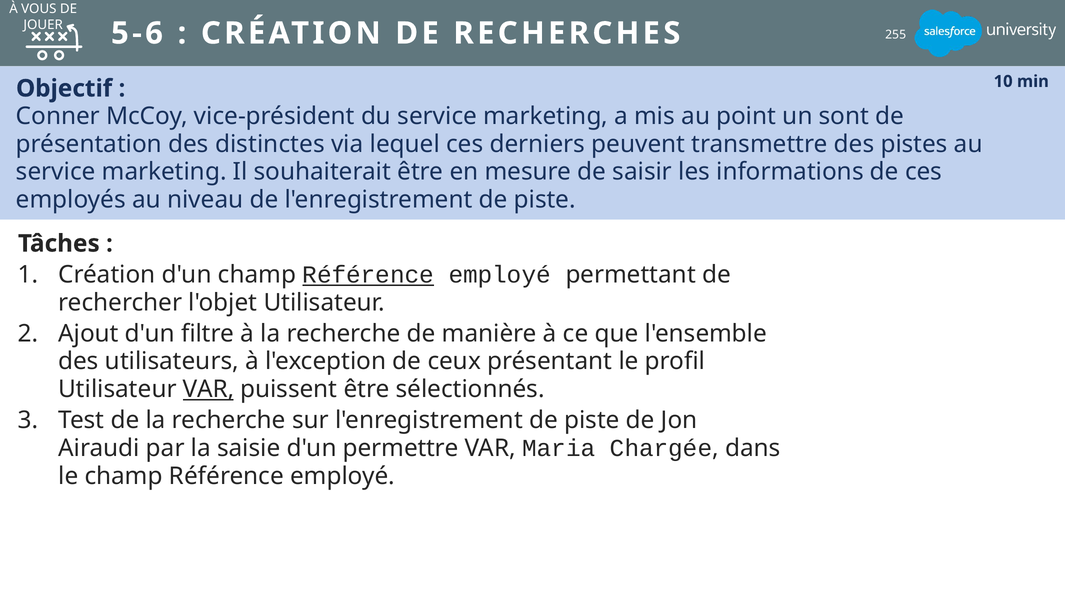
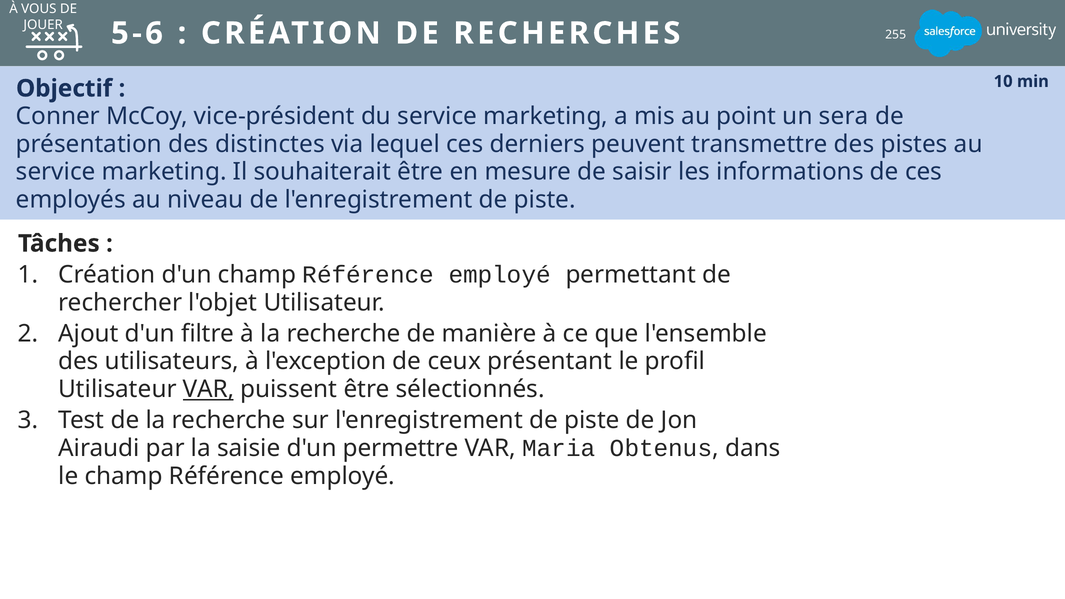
sont: sont -> sera
Référence at (368, 275) underline: present -> none
Chargée: Chargée -> Obtenus
